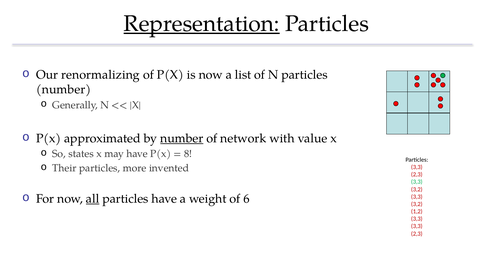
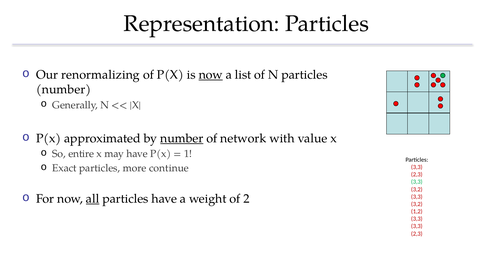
Representation underline: present -> none
now at (211, 75) underline: none -> present
states: states -> entire
8: 8 -> 1
Their: Their -> Exact
invented: invented -> continue
6: 6 -> 2
